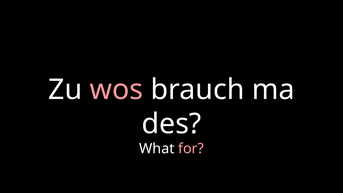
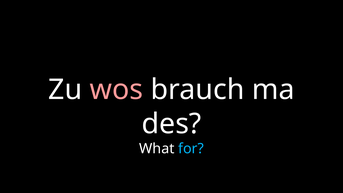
for colour: pink -> light blue
